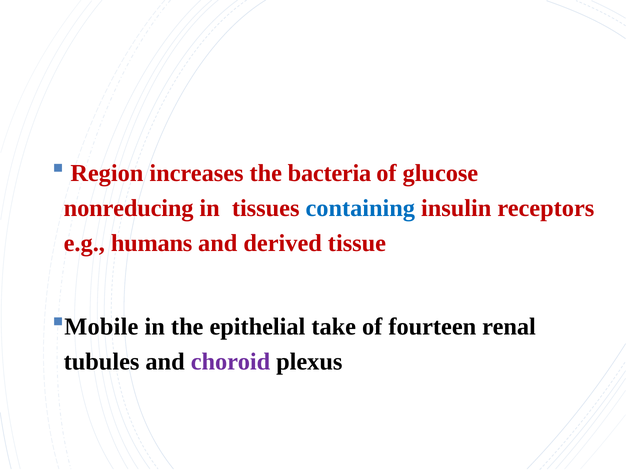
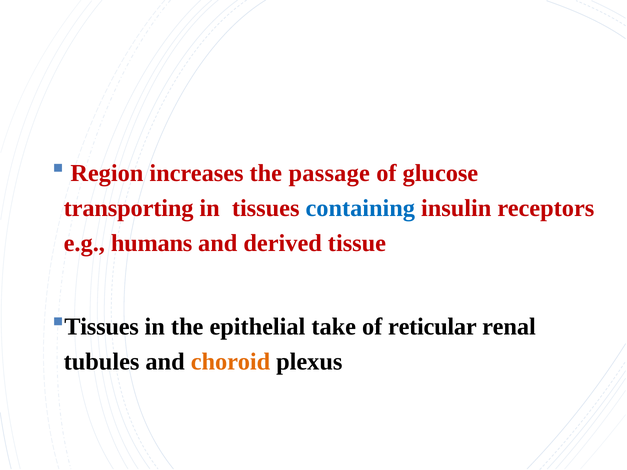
bacteria: bacteria -> passage
nonreducing: nonreducing -> transporting
Mobile at (101, 327): Mobile -> Tissues
fourteen: fourteen -> reticular
choroid colour: purple -> orange
